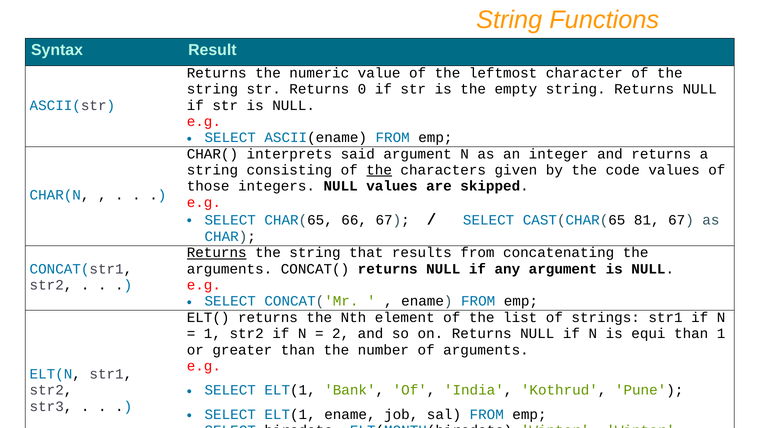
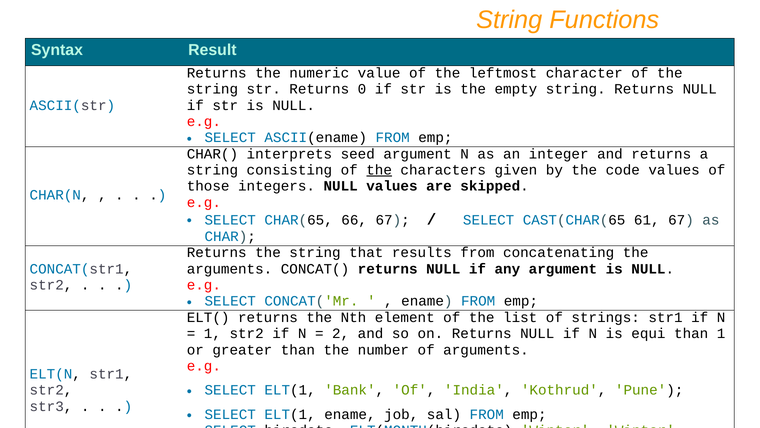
said: said -> seed
81: 81 -> 61
Returns at (217, 252) underline: present -> none
